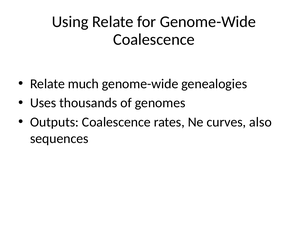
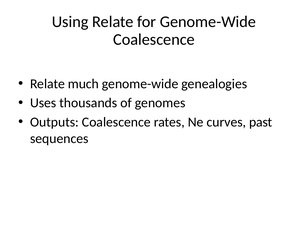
also: also -> past
